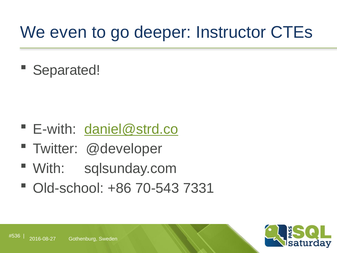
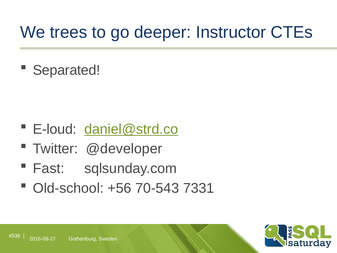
even: even -> trees
E-with: E-with -> E-loud
With: With -> Fast
+86: +86 -> +56
